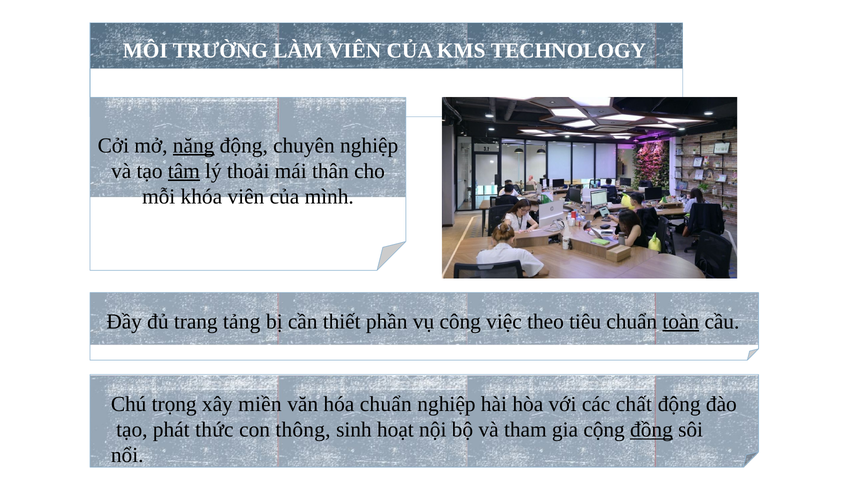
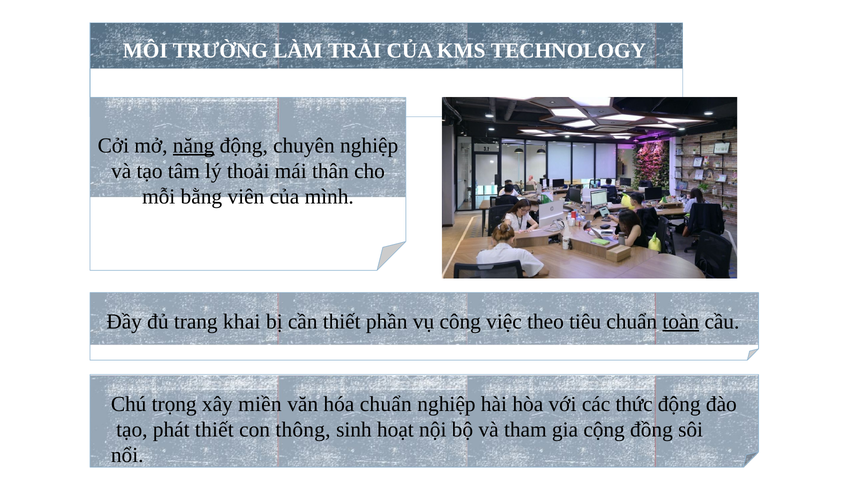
LÀM VIÊN: VIÊN -> TRẢI
tâm underline: present -> none
khóa: khóa -> bằng
tảng: tảng -> khai
chất: chất -> thức
phát thức: thức -> thiết
đồng underline: present -> none
